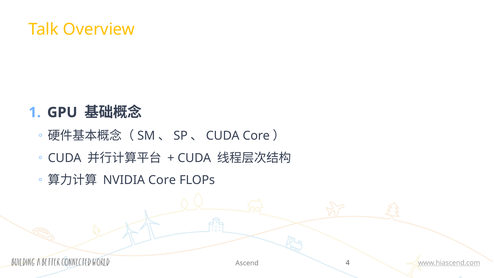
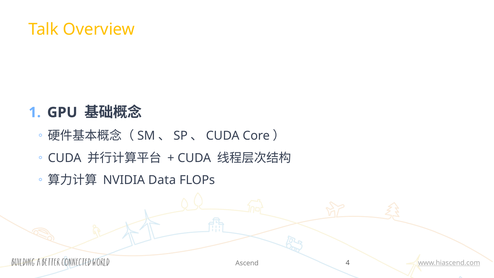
NVIDIA Core: Core -> Data
